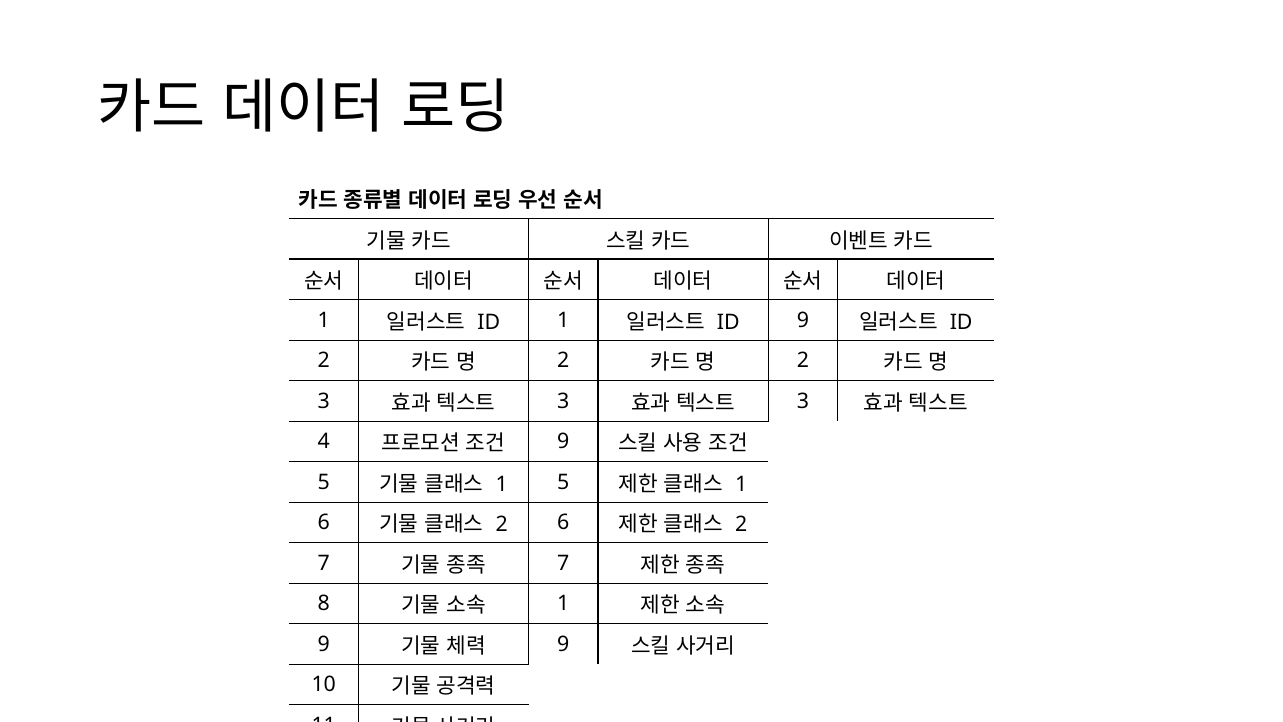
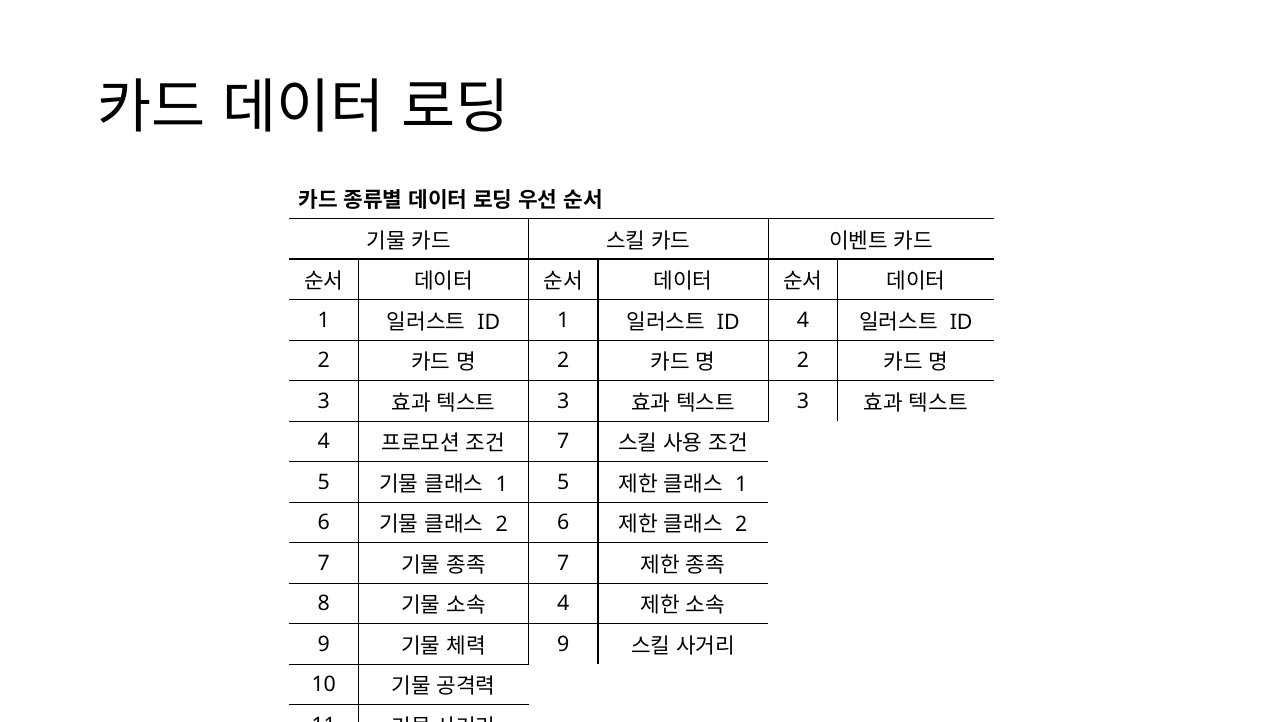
ID 9: 9 -> 4
9 at (563, 441): 9 -> 7
1 at (563, 604): 1 -> 4
